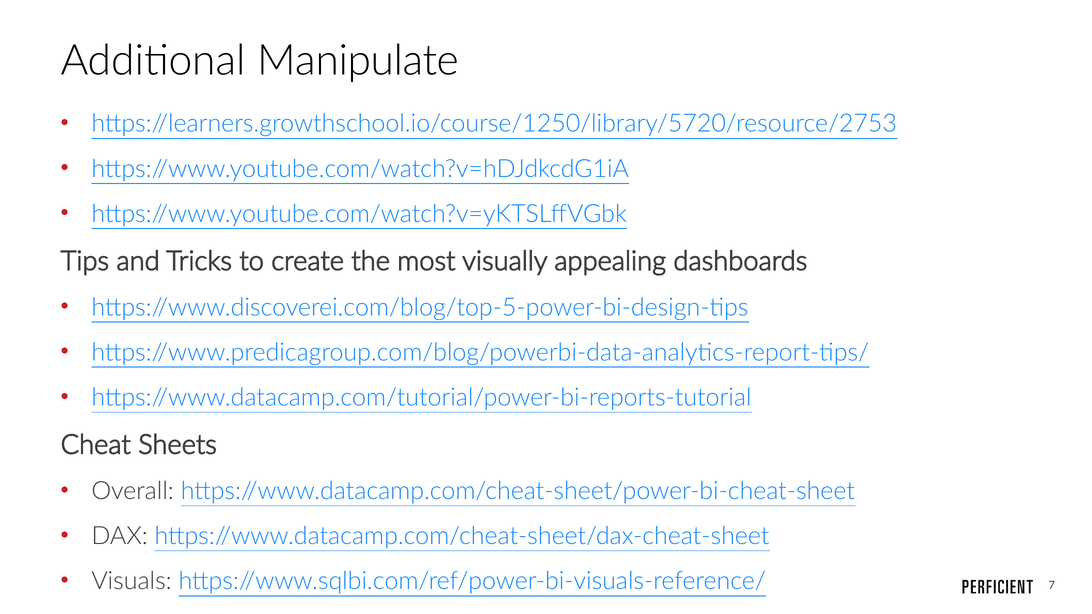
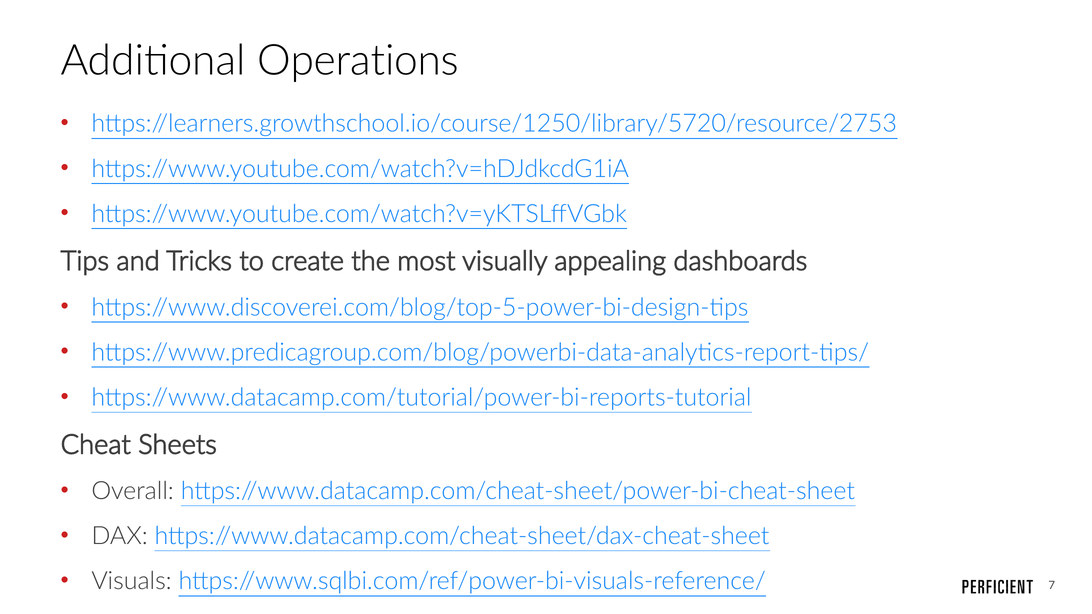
Manipulate: Manipulate -> Operations
